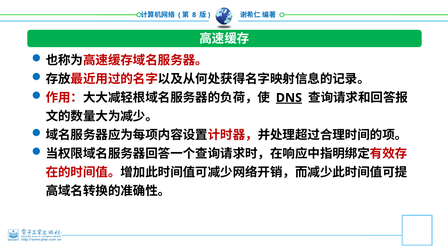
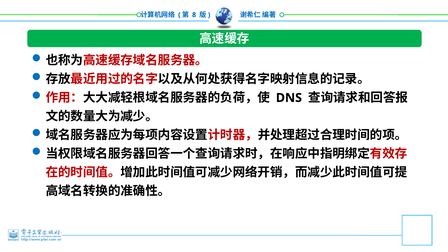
DNS underline: present -> none
